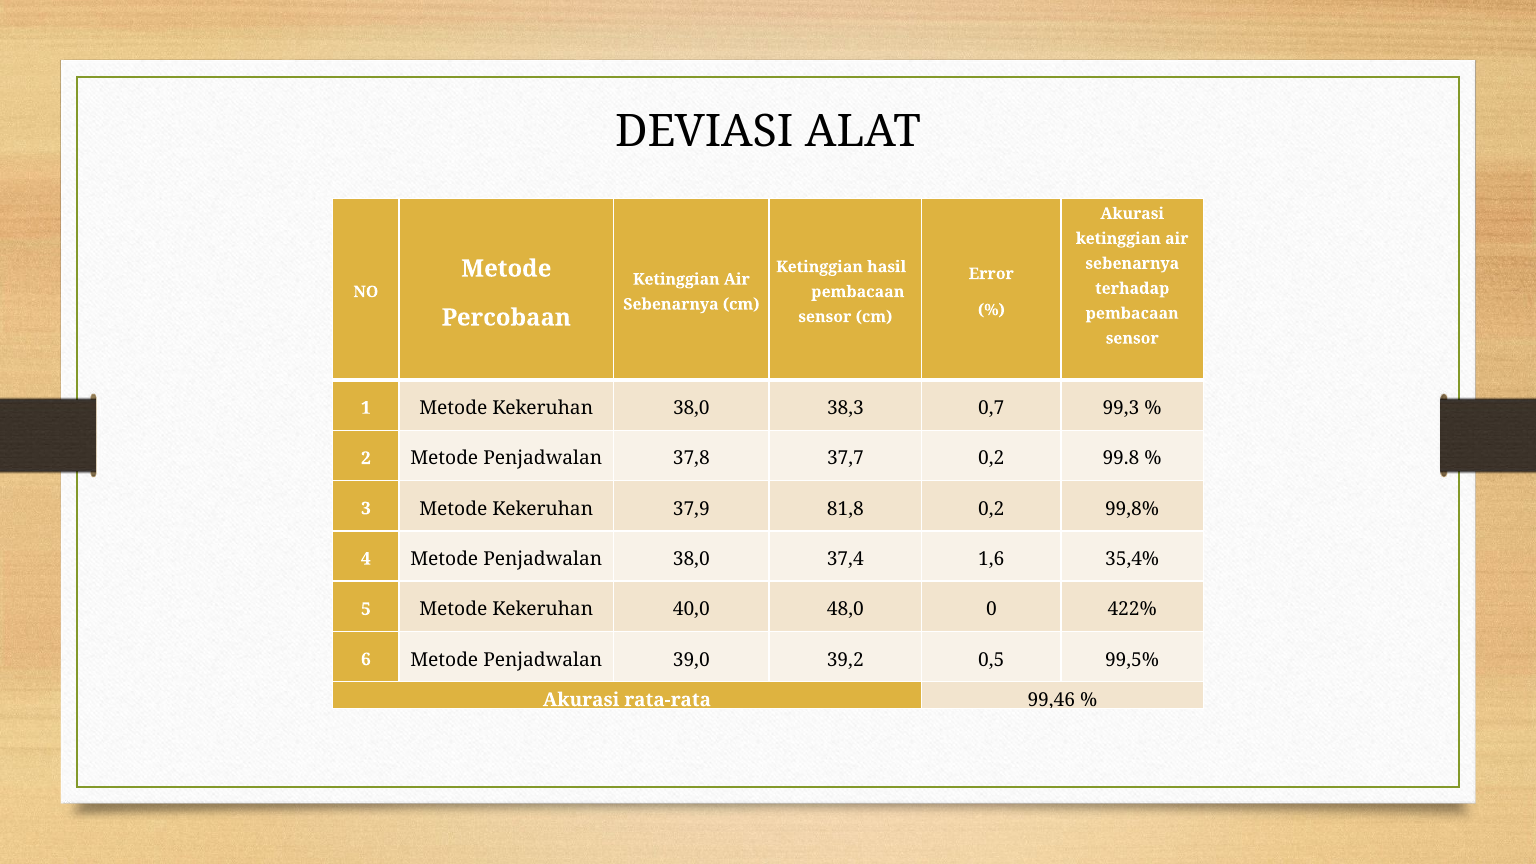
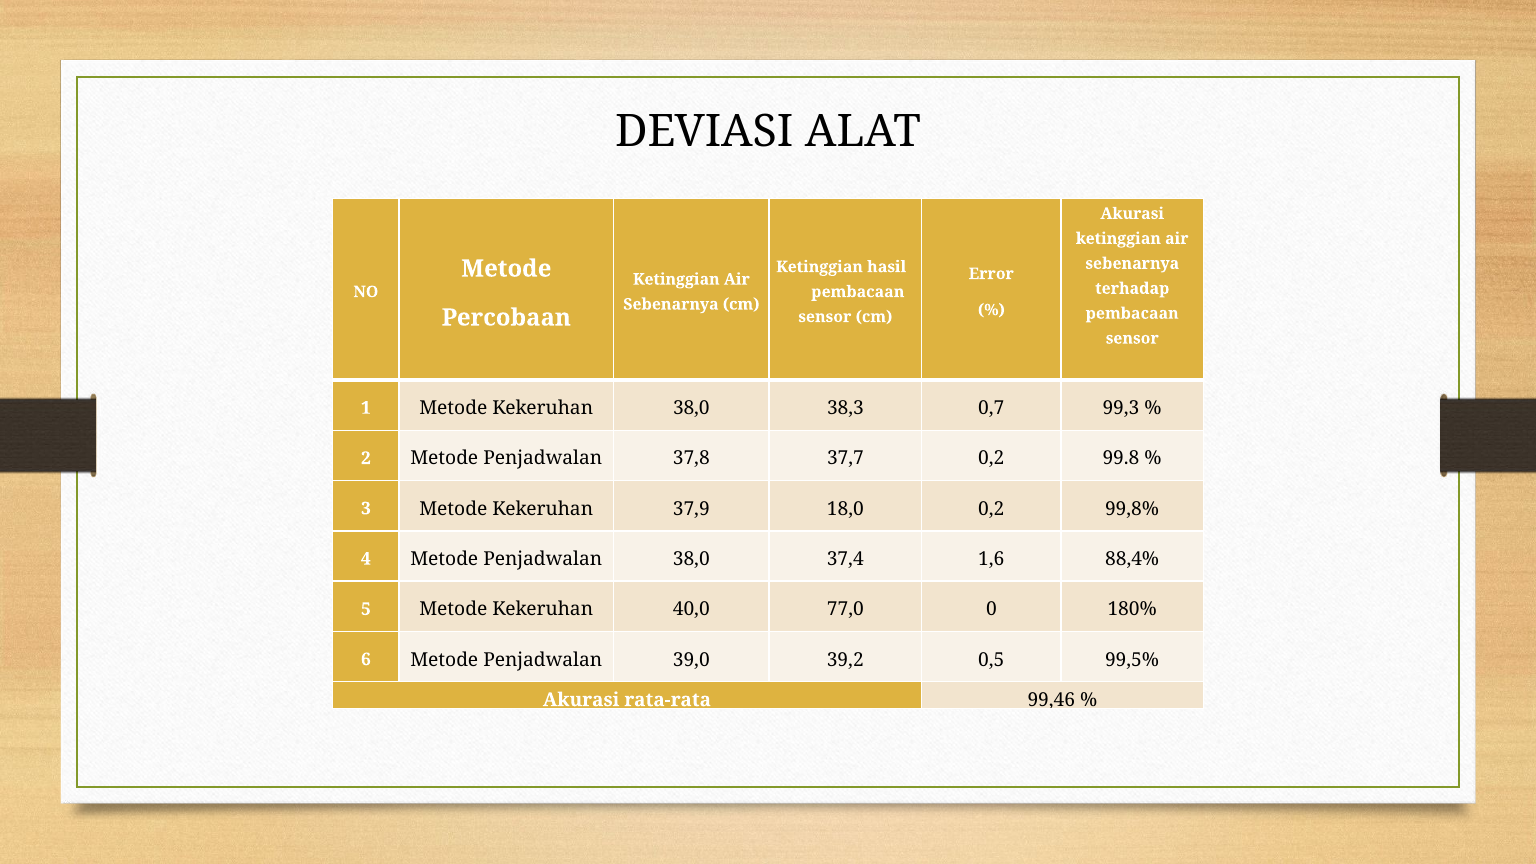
81,8: 81,8 -> 18,0
35,4%: 35,4% -> 88,4%
48,0: 48,0 -> 77,0
422%: 422% -> 180%
